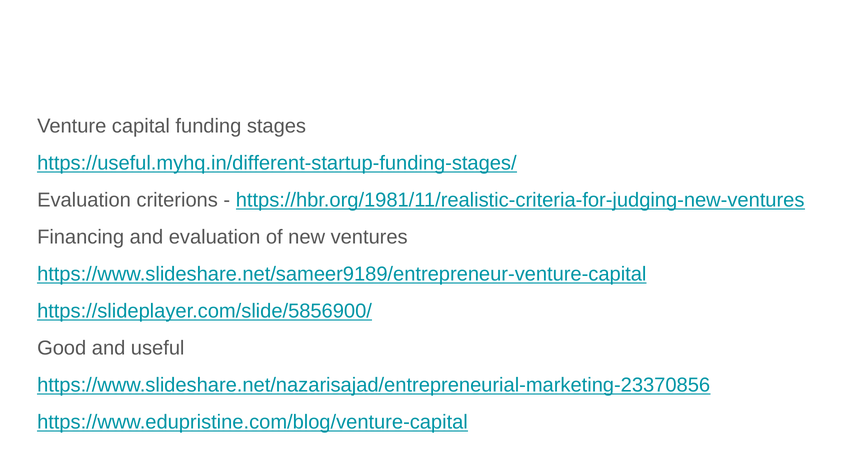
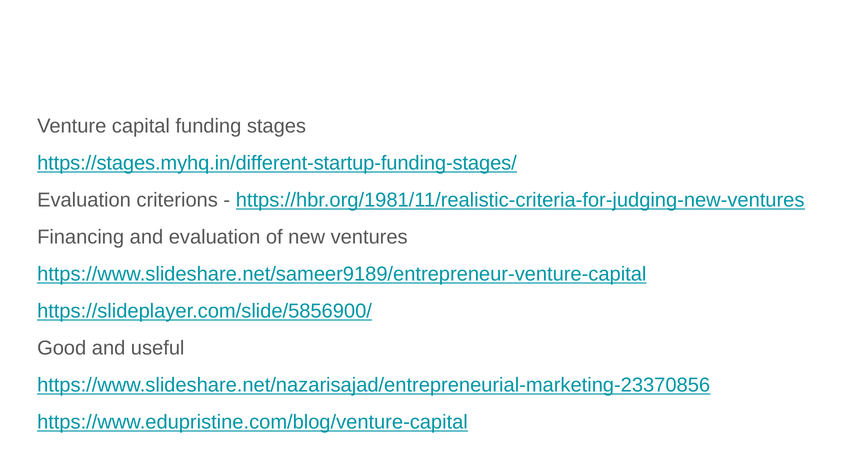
https://useful.myhq.in/different-startup-funding-stages/: https://useful.myhq.in/different-startup-funding-stages/ -> https://stages.myhq.in/different-startup-funding-stages/
